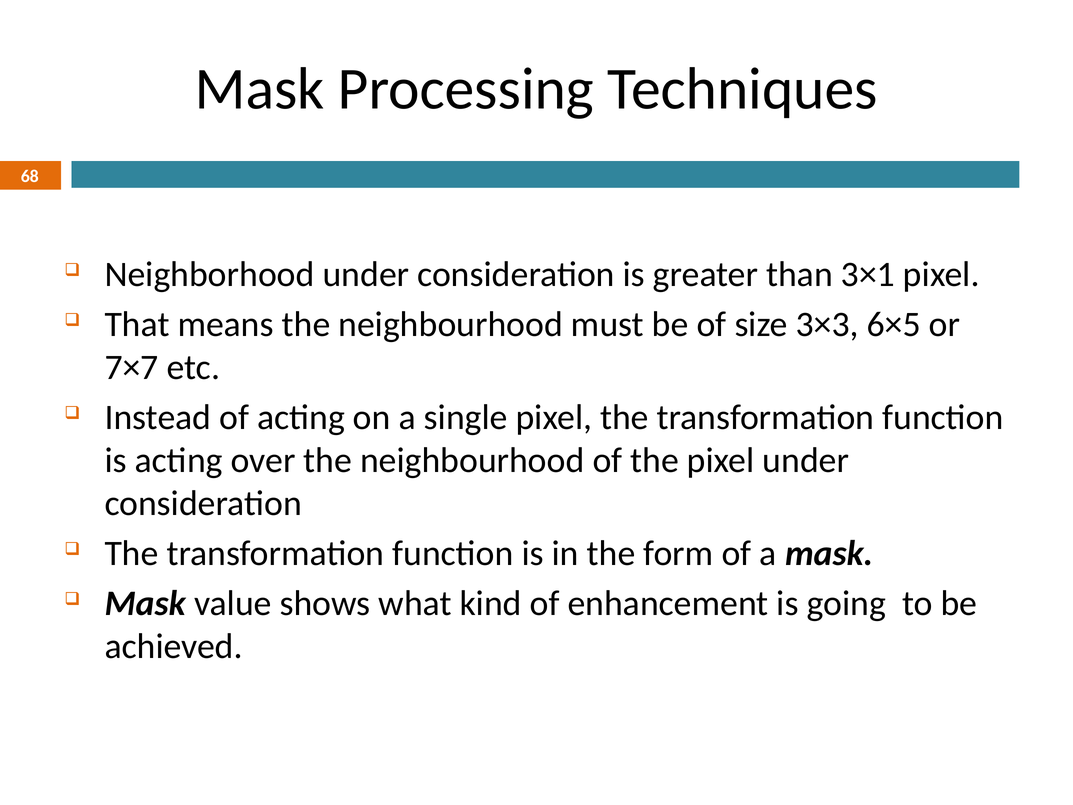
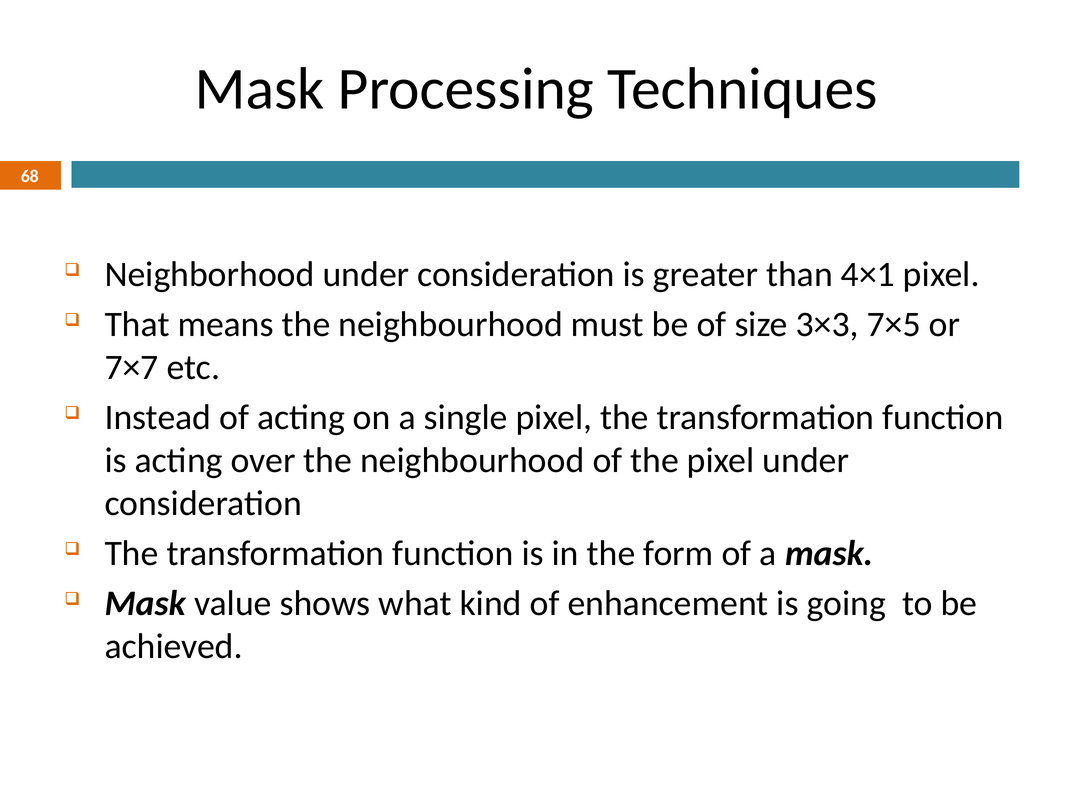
3×1: 3×1 -> 4×1
6×5: 6×5 -> 7×5
